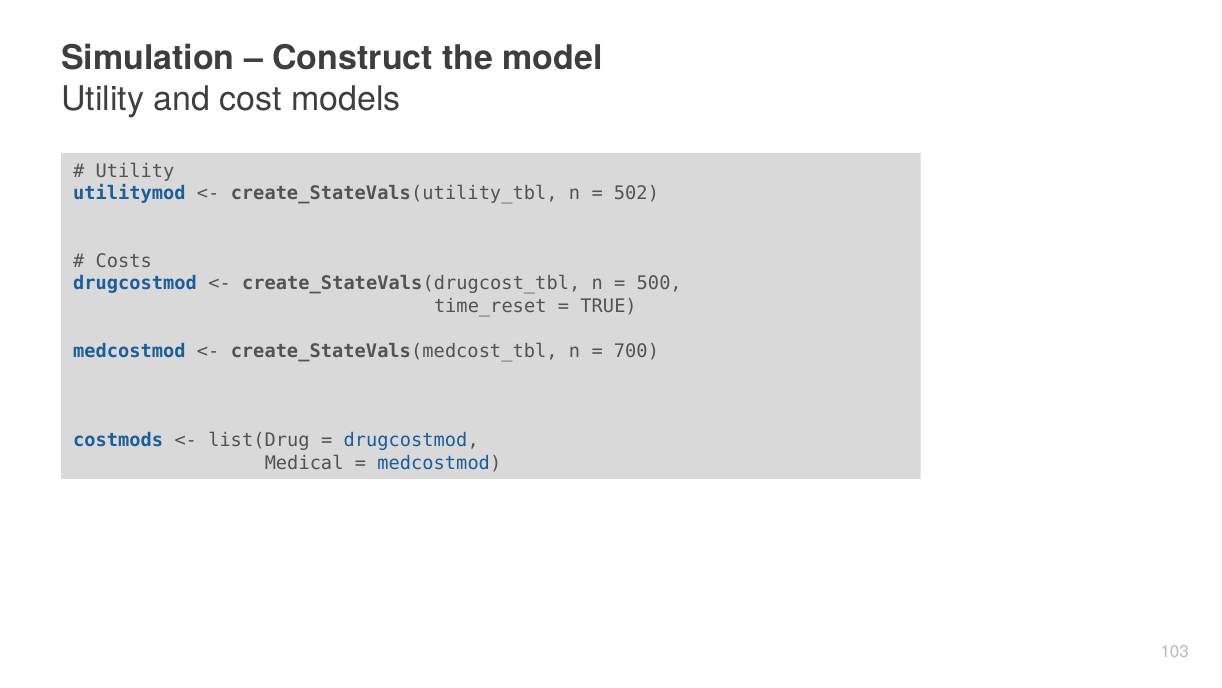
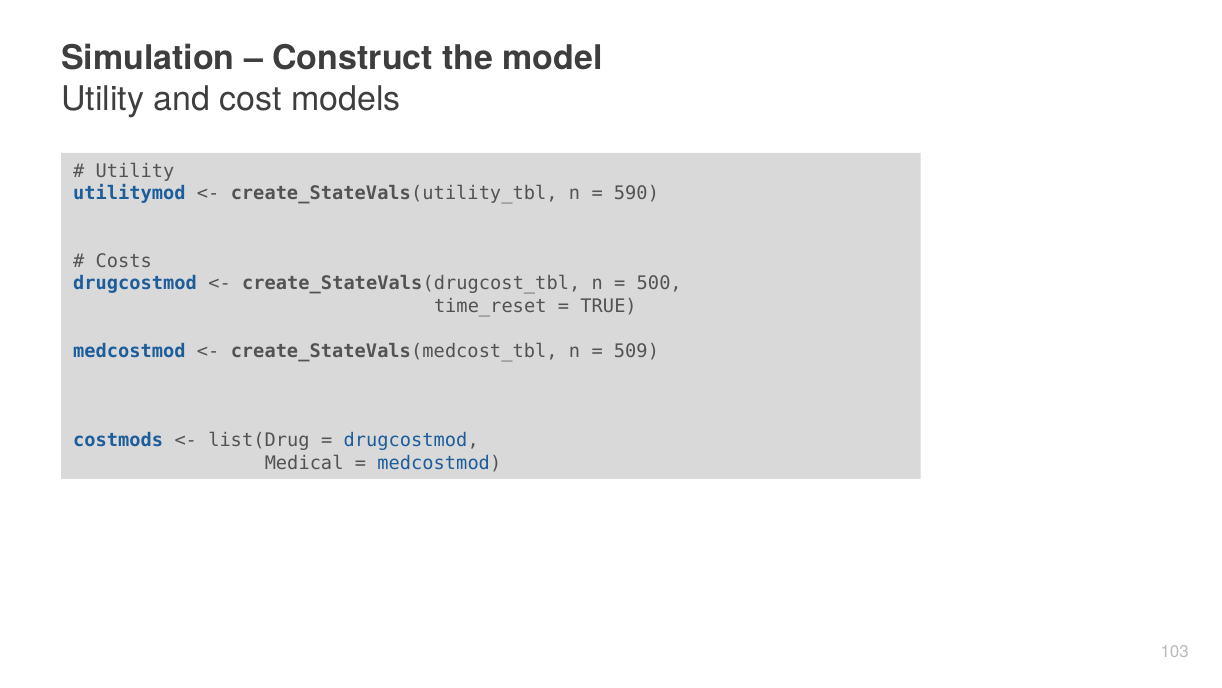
502: 502 -> 590
700: 700 -> 509
